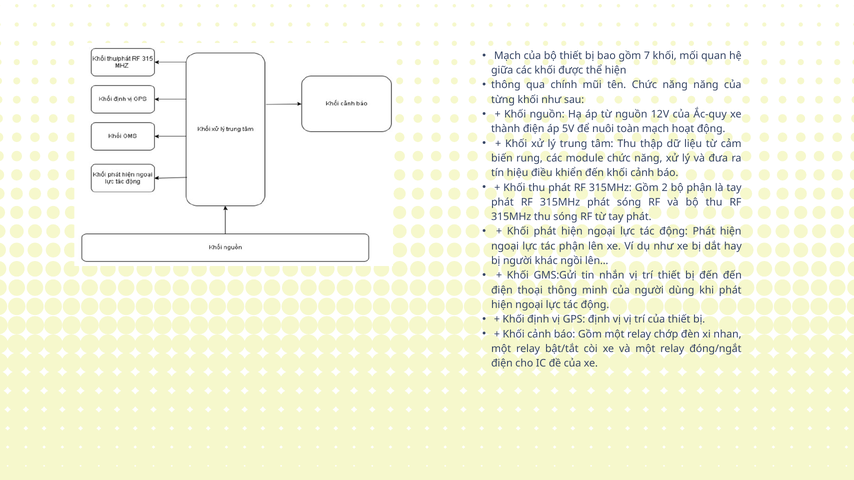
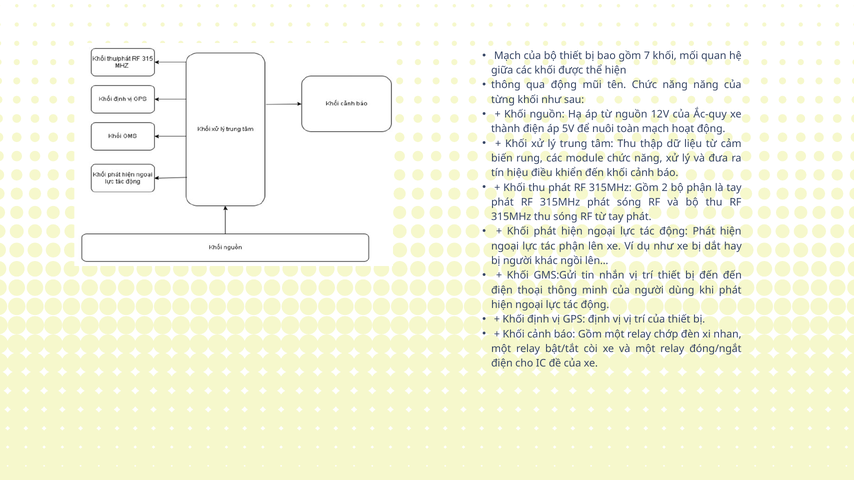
qua chính: chính -> động
